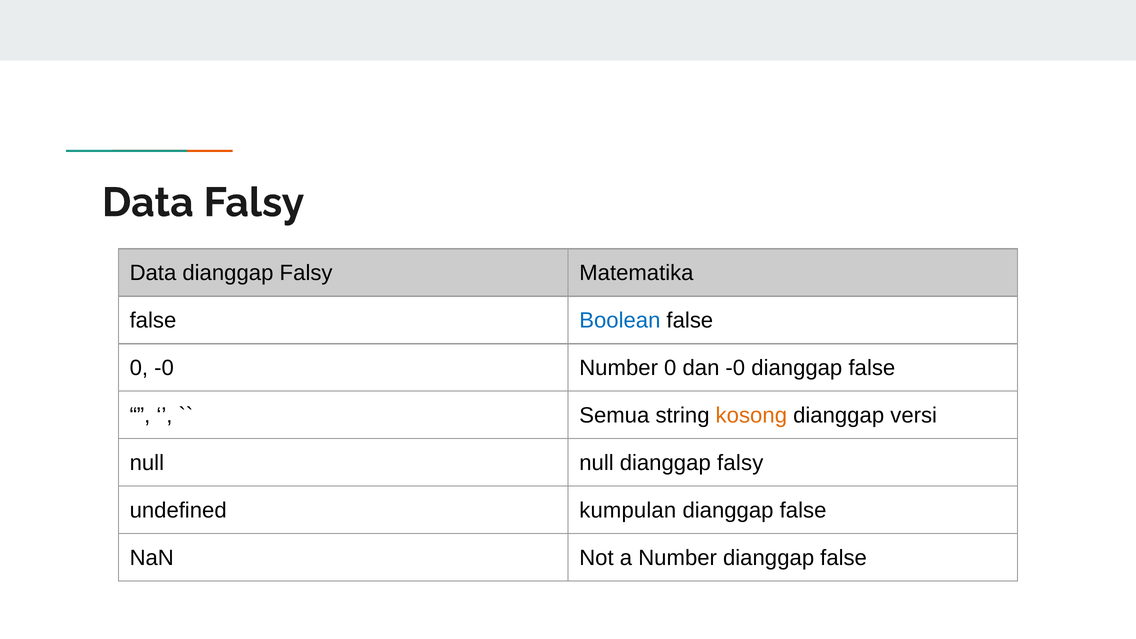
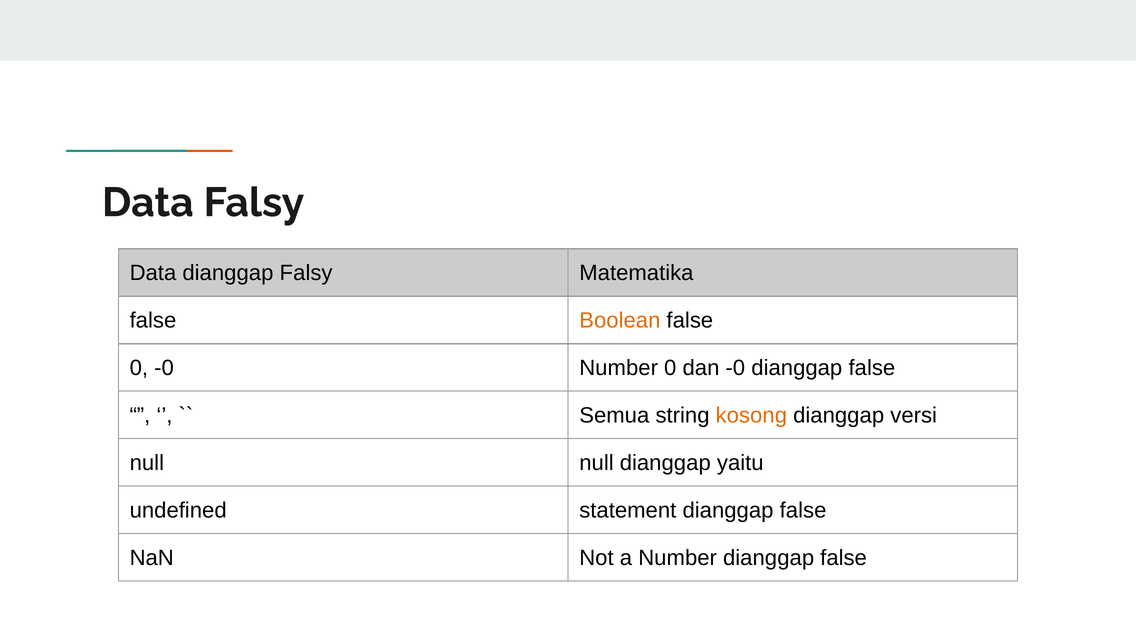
Boolean colour: blue -> orange
null dianggap falsy: falsy -> yaitu
kumpulan: kumpulan -> statement
